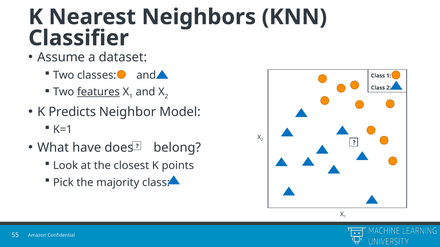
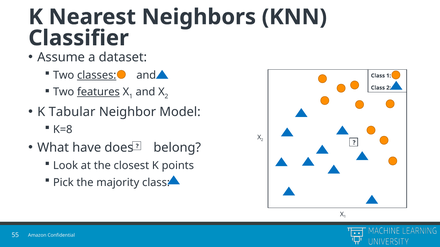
classes underline: none -> present
Predicts: Predicts -> Tabular
K=1: K=1 -> K=8
